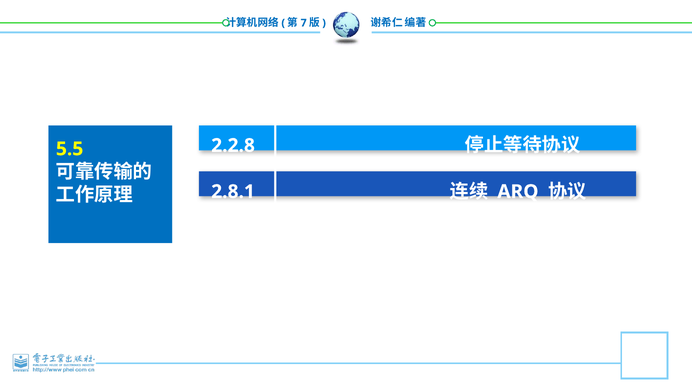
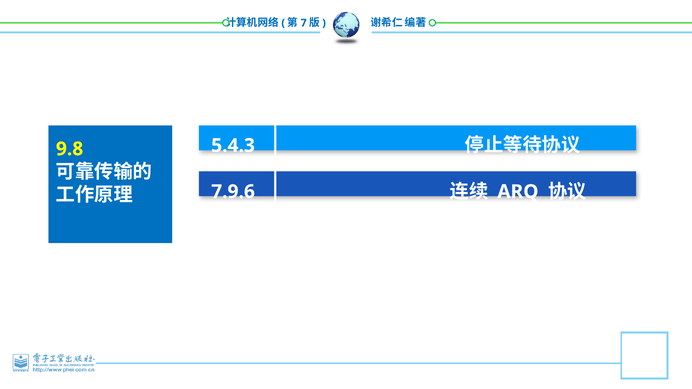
2.2.8: 2.2.8 -> 5.4.3
5.5: 5.5 -> 9.8
2.8.1: 2.8.1 -> 7.9.6
